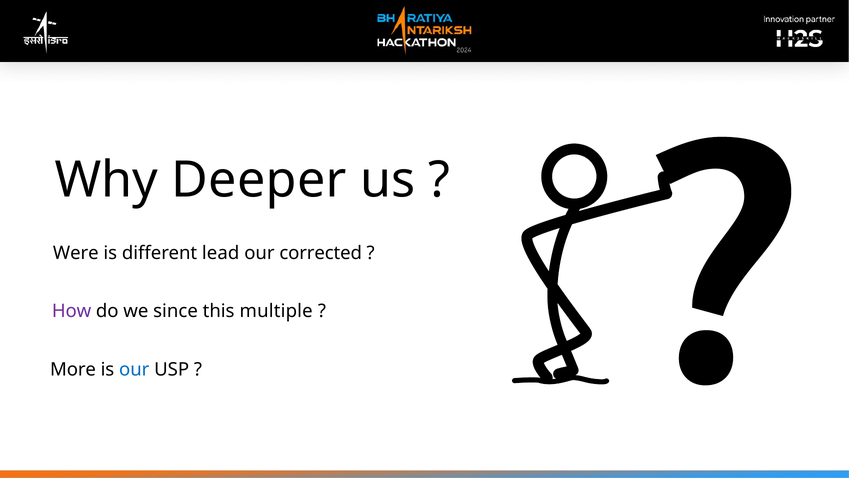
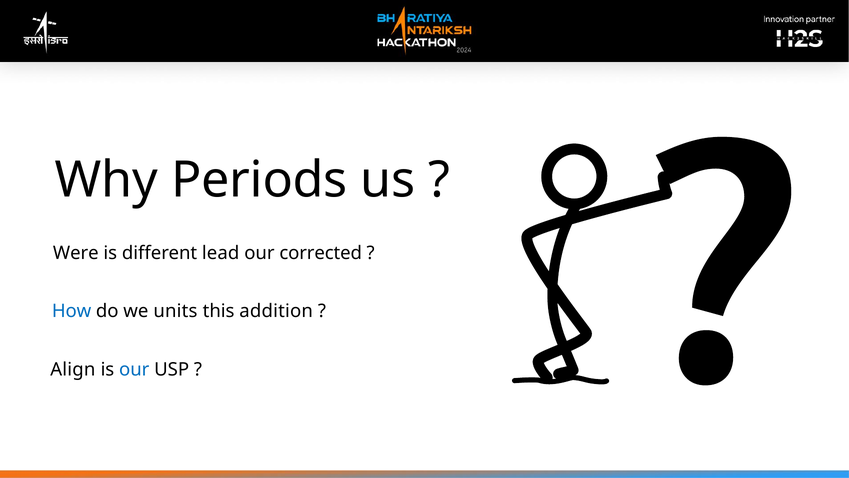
Deeper: Deeper -> Periods
How colour: purple -> blue
since: since -> units
multiple: multiple -> addition
More: More -> Align
